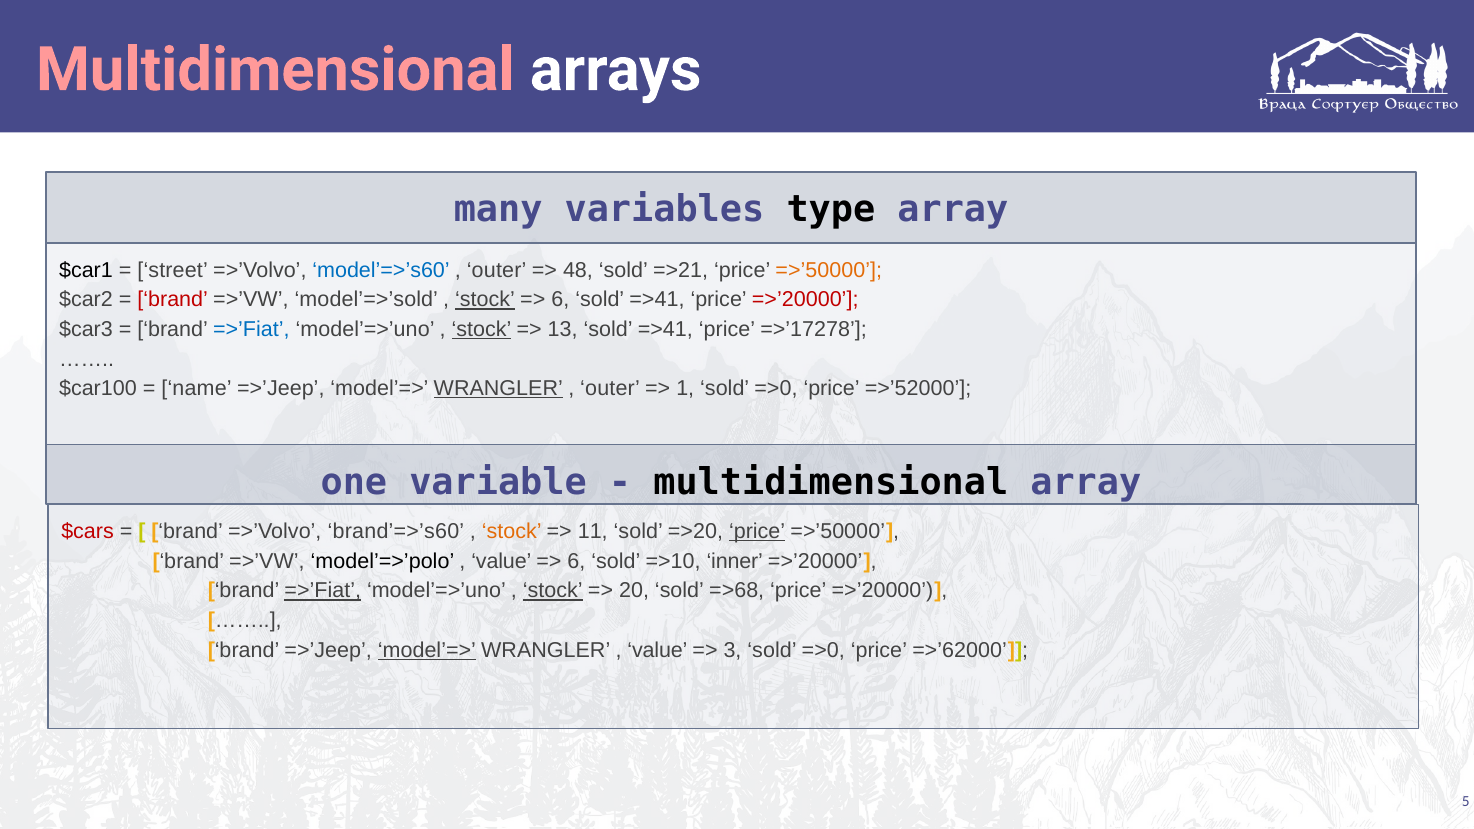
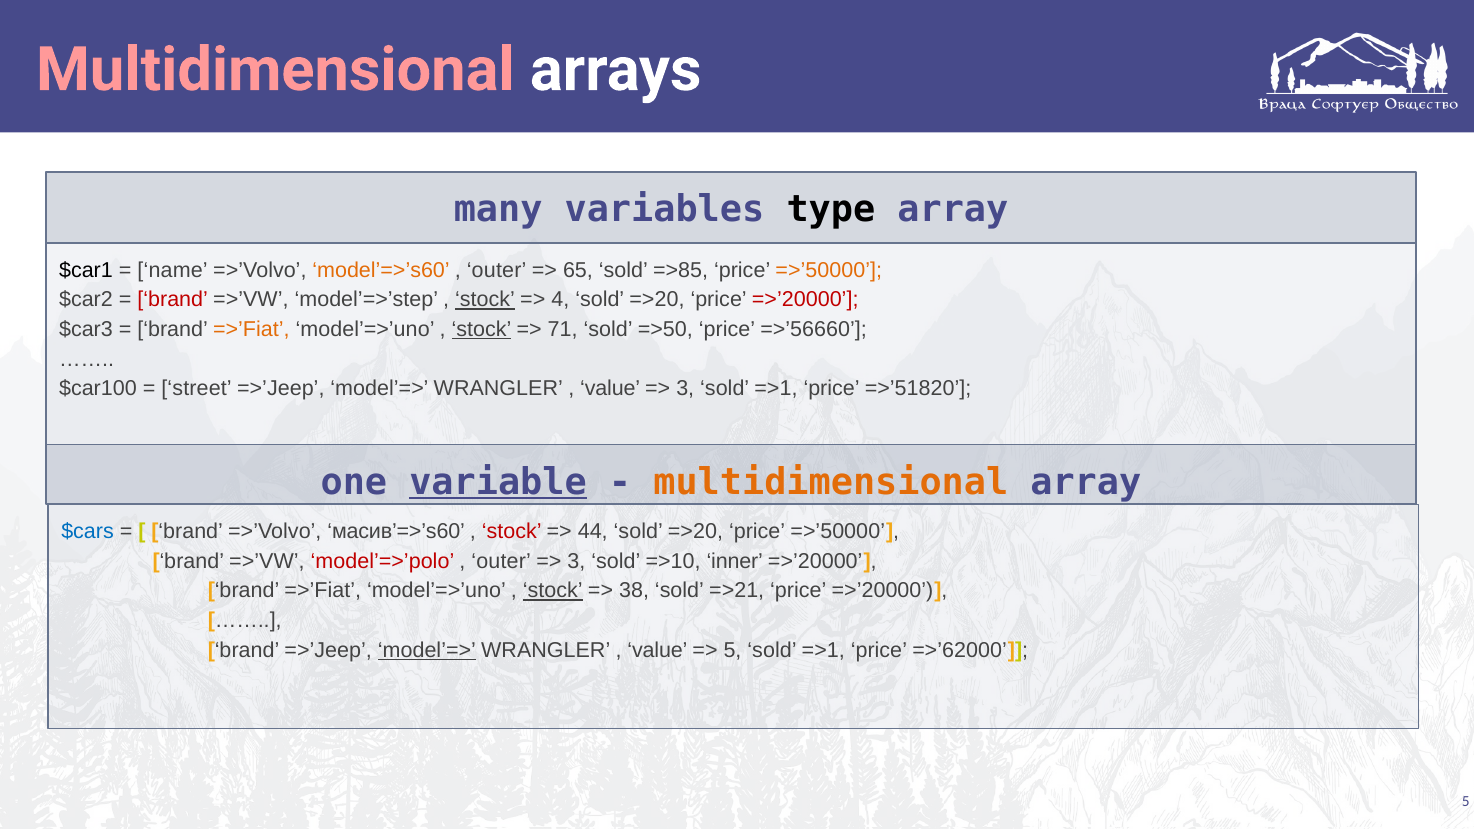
street: street -> name
model’=>’s60 colour: blue -> orange
48: 48 -> 65
=>21: =>21 -> =>85
model’=>’sold: model’=>’sold -> model’=>’step
6 at (560, 300): 6 -> 4
=>41 at (657, 300): =>41 -> =>20
=>’Fiat at (251, 329) colour: blue -> orange
13: 13 -> 71
=>41 at (665, 329): =>41 -> =>50
=>’17278: =>’17278 -> =>’56660
name: name -> street
WRANGLER at (498, 389) underline: present -> none
outer at (610, 389): outer -> value
1 at (685, 389): 1 -> 3
=>0 at (776, 389): =>0 -> =>1
=>’52000: =>’52000 -> =>’51820
variable underline: none -> present
multidimensional at (831, 482) colour: black -> orange
$cars colour: red -> blue
brand’=>’s60: brand’=>’s60 -> масив’=>’s60
stock at (512, 532) colour: orange -> red
11: 11 -> 44
price at (757, 532) underline: present -> none
model’=>’polo colour: black -> red
value at (501, 561): value -> outer
6 at (576, 561): 6 -> 3
=>’Fiat at (323, 591) underline: present -> none
20: 20 -> 38
=>68: =>68 -> =>21
3 at (732, 650): 3 -> 5
=>0 at (823, 650): =>0 -> =>1
